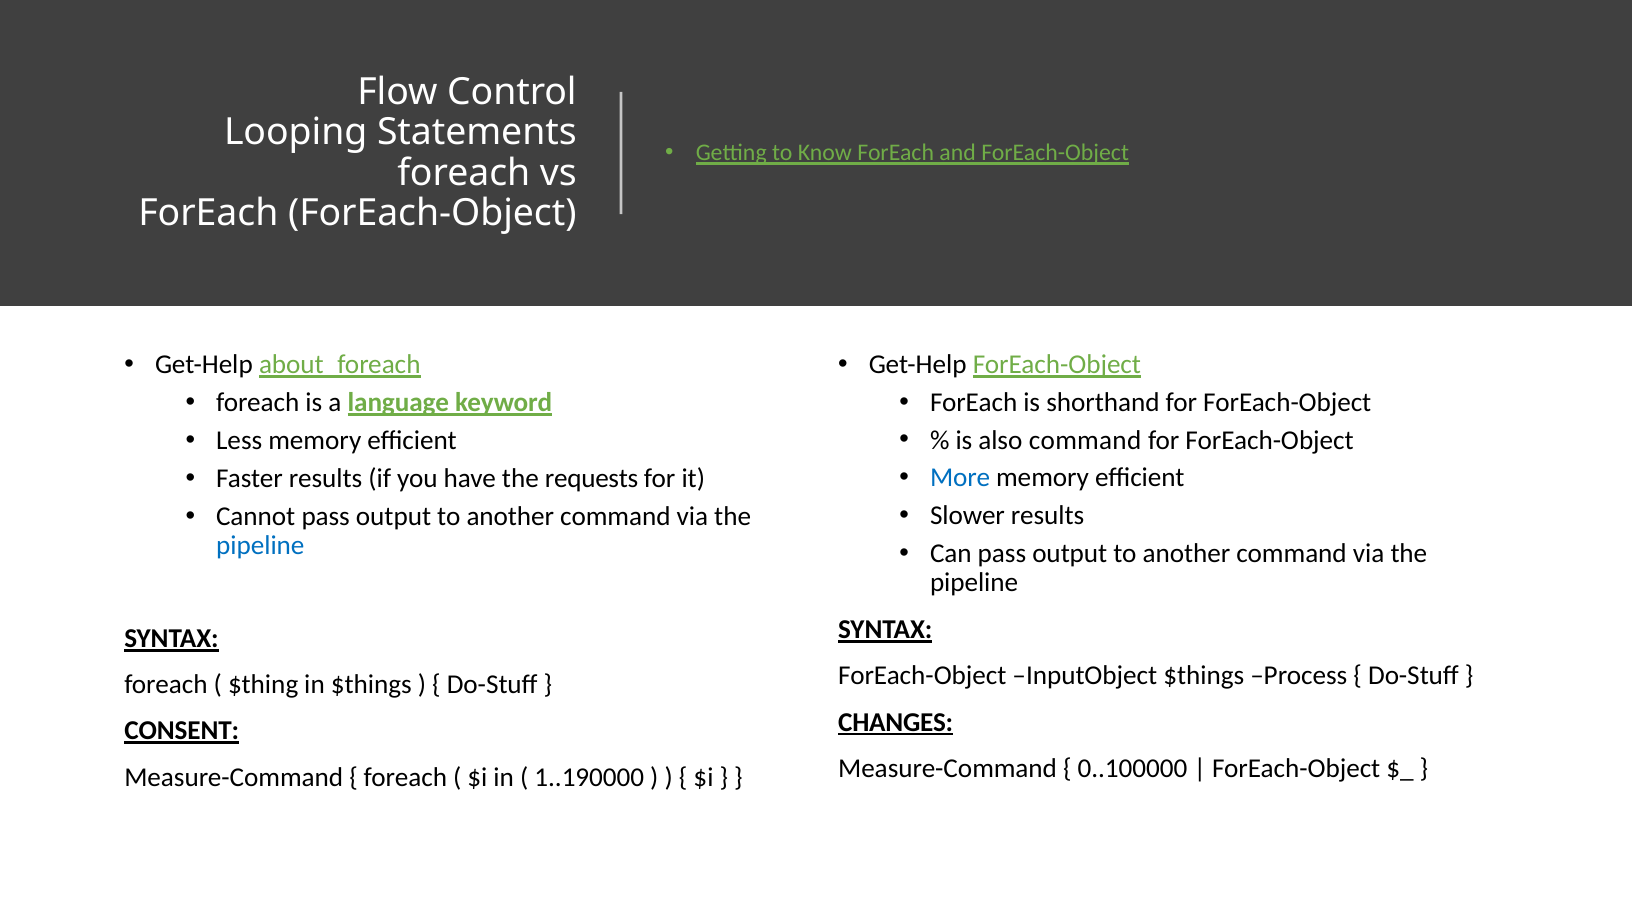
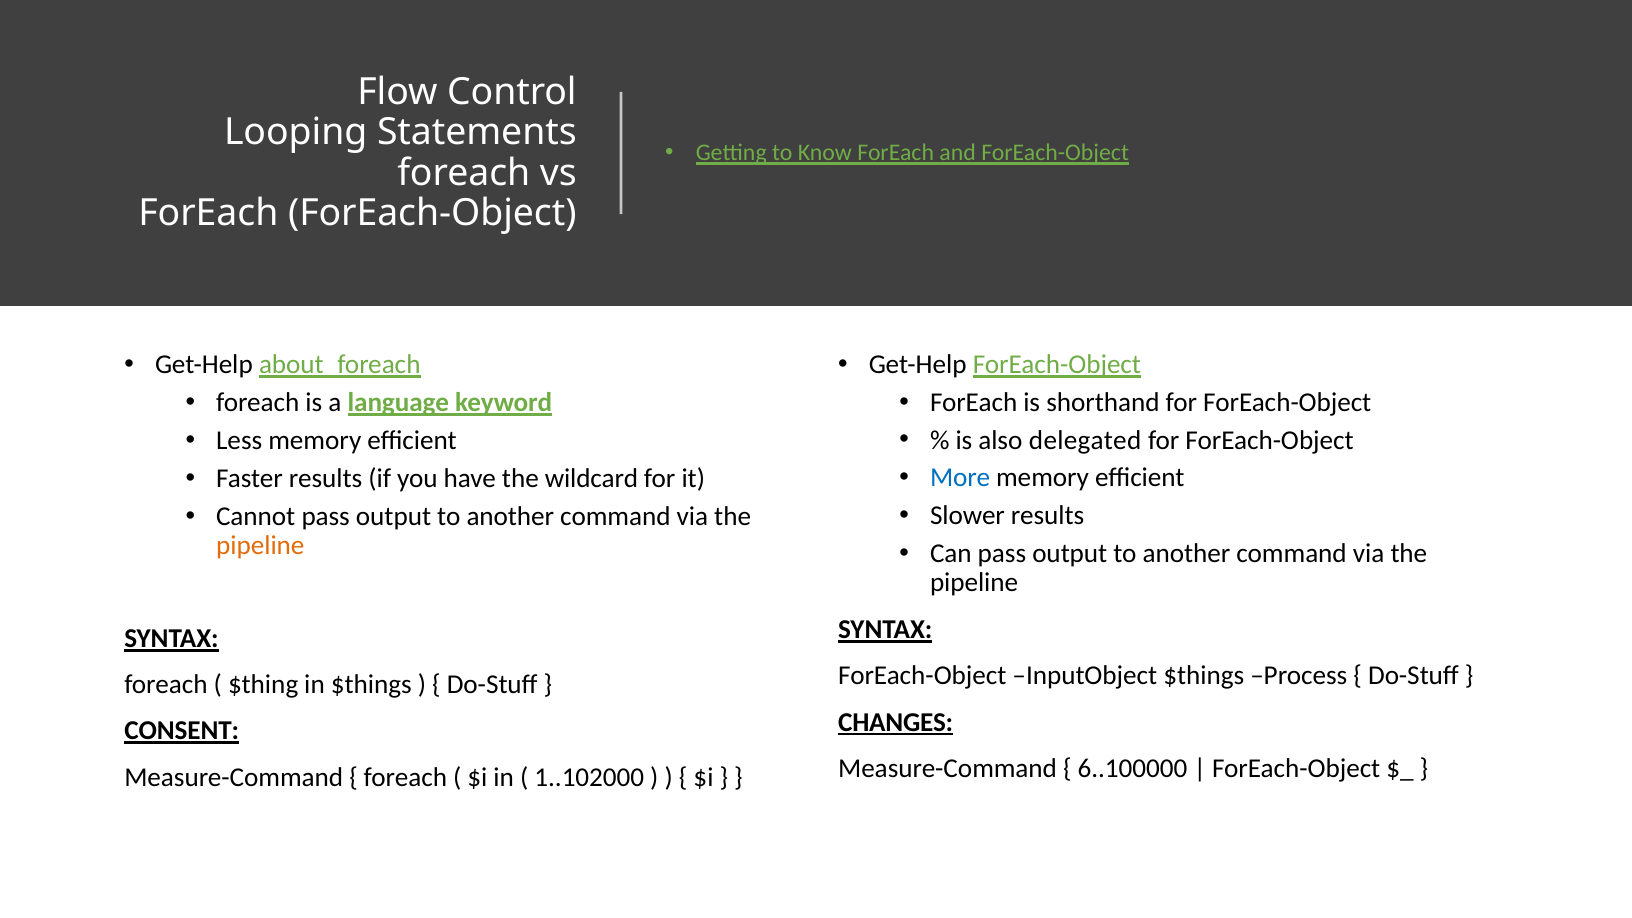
also command: command -> delegated
requests: requests -> wildcard
pipeline at (260, 546) colour: blue -> orange
0..100000: 0..100000 -> 6..100000
1..190000: 1..190000 -> 1..102000
